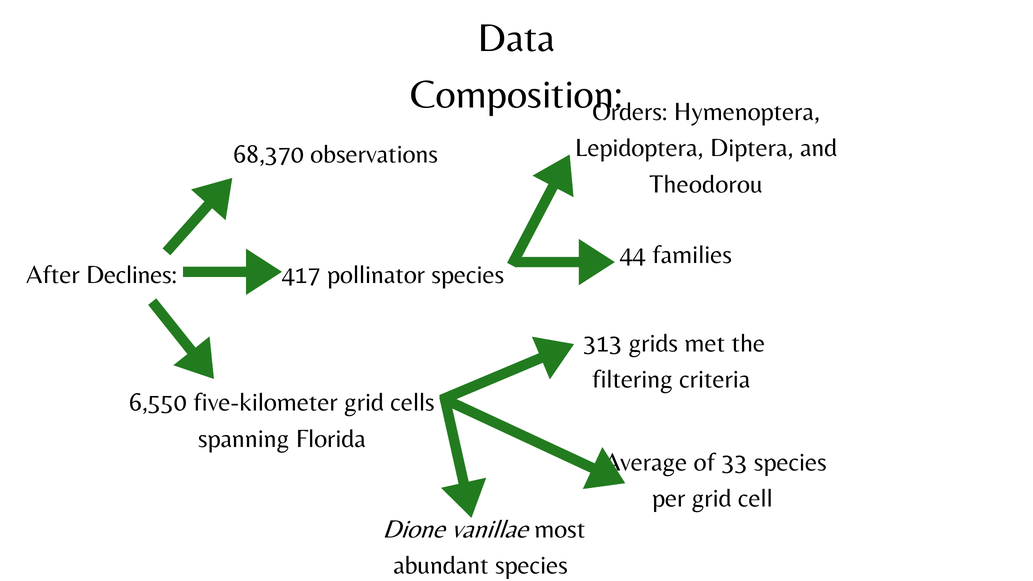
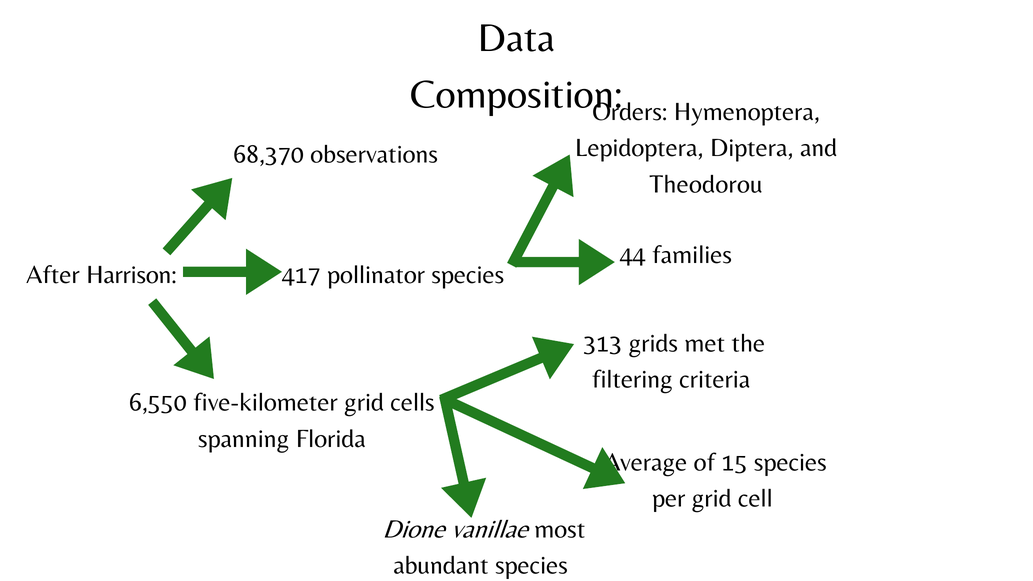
Declines: Declines -> Harrison
33: 33 -> 15
